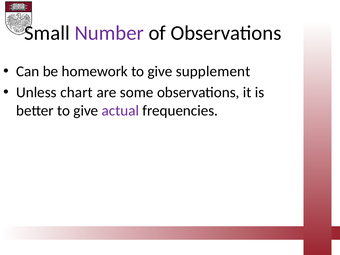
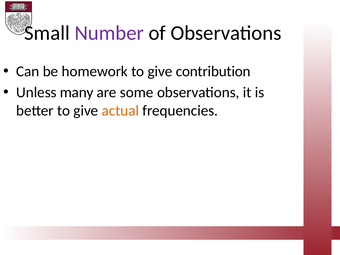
supplement: supplement -> contribution
chart: chart -> many
actual colour: purple -> orange
